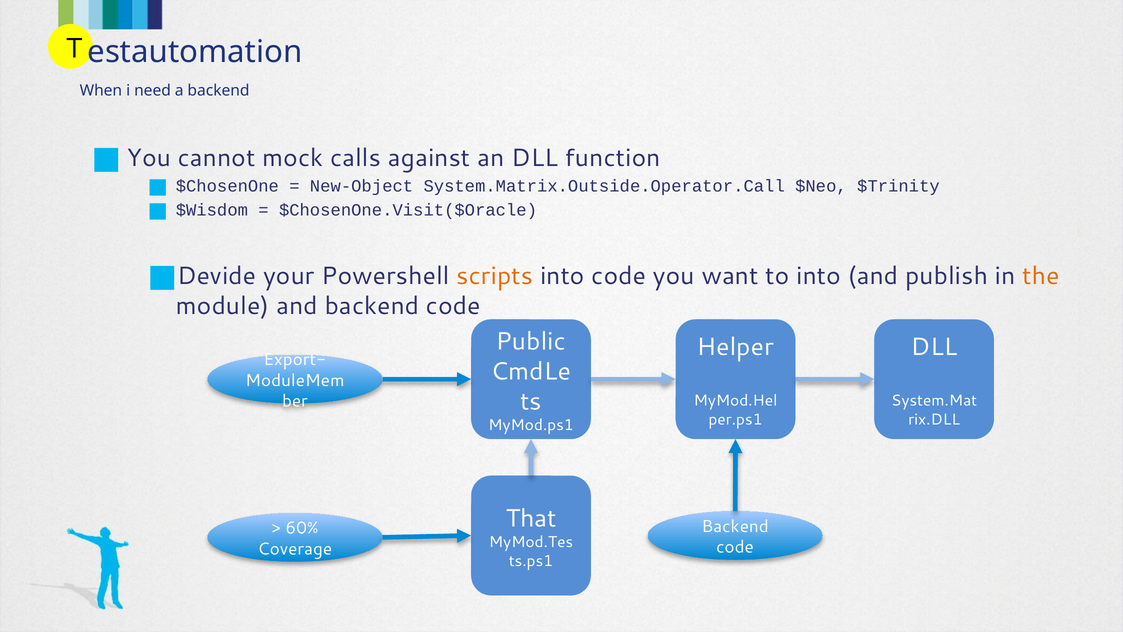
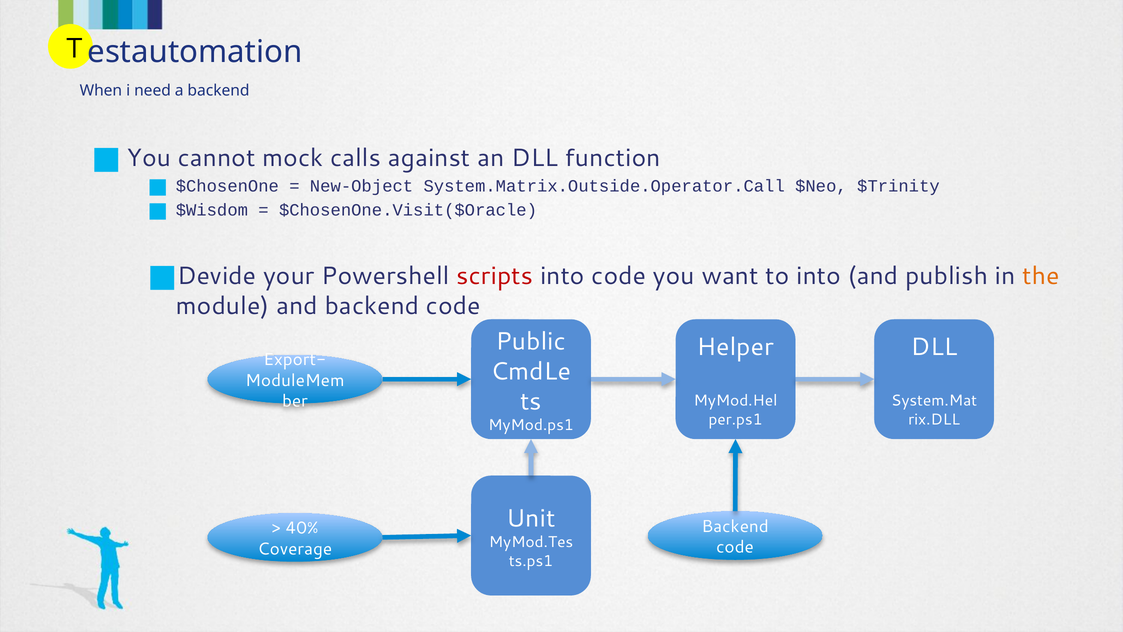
scripts colour: orange -> red
That: That -> Unit
60%: 60% -> 40%
